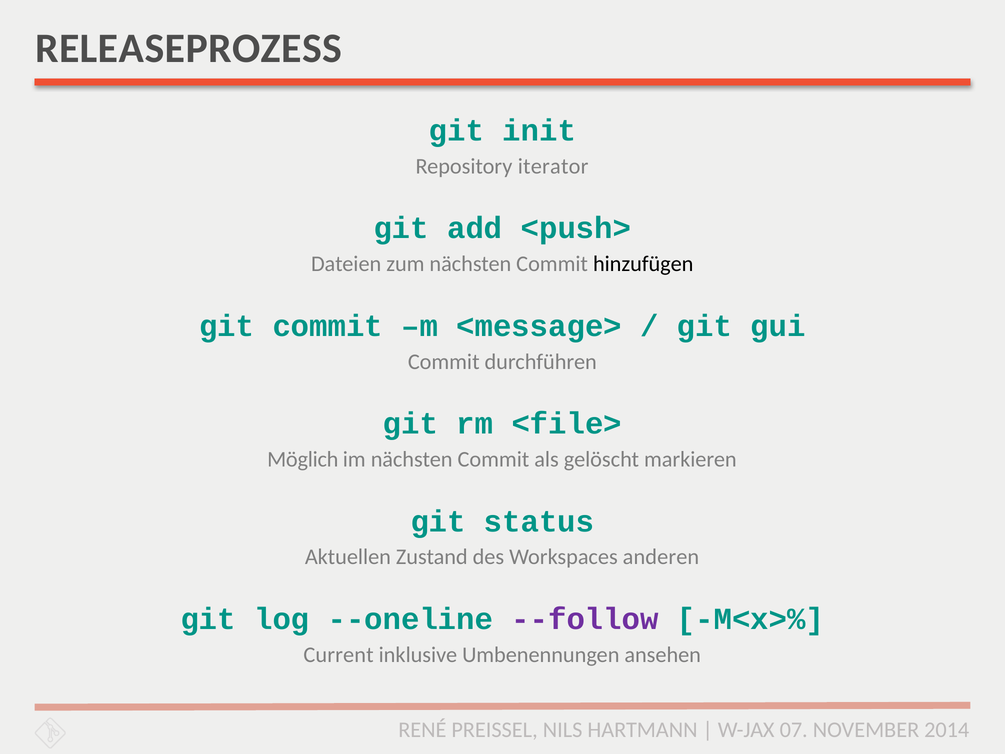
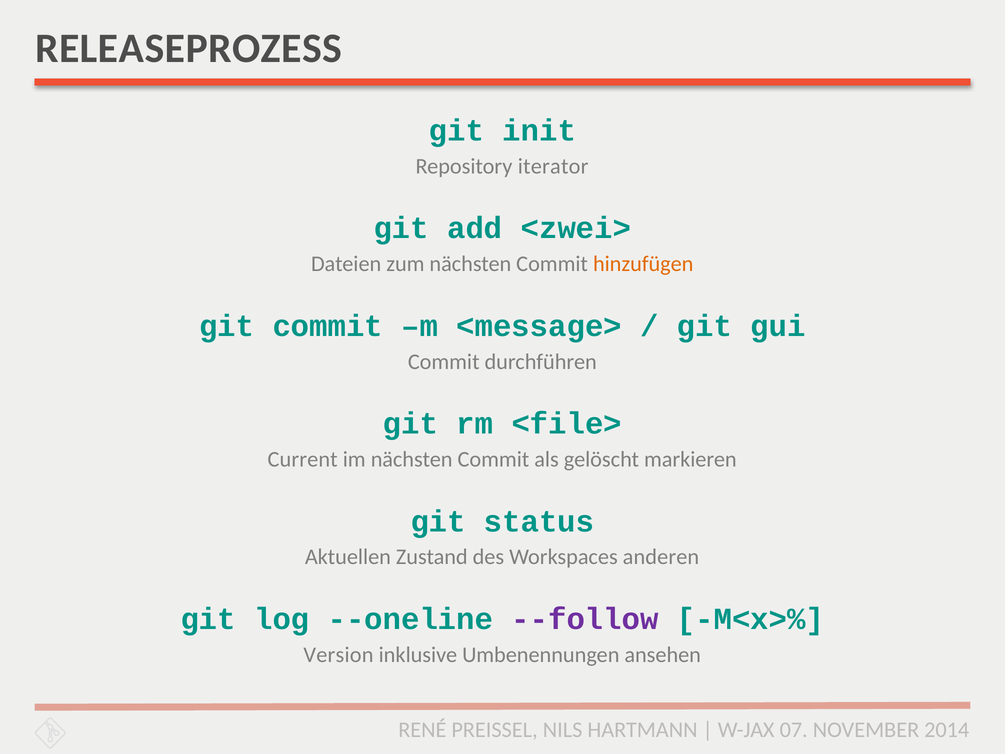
<push>: <push> -> <zwei>
hinzufügen colour: black -> orange
Möglich: Möglich -> Current
Current: Current -> Version
